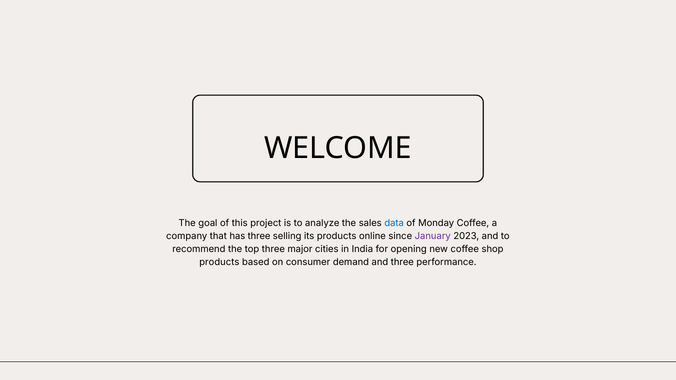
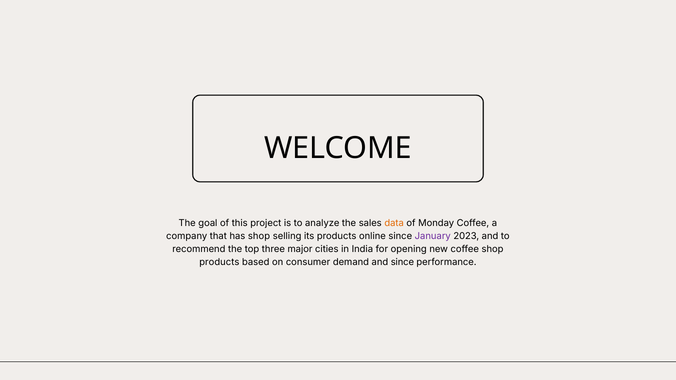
data colour: blue -> orange
has three: three -> shop
and three: three -> since
